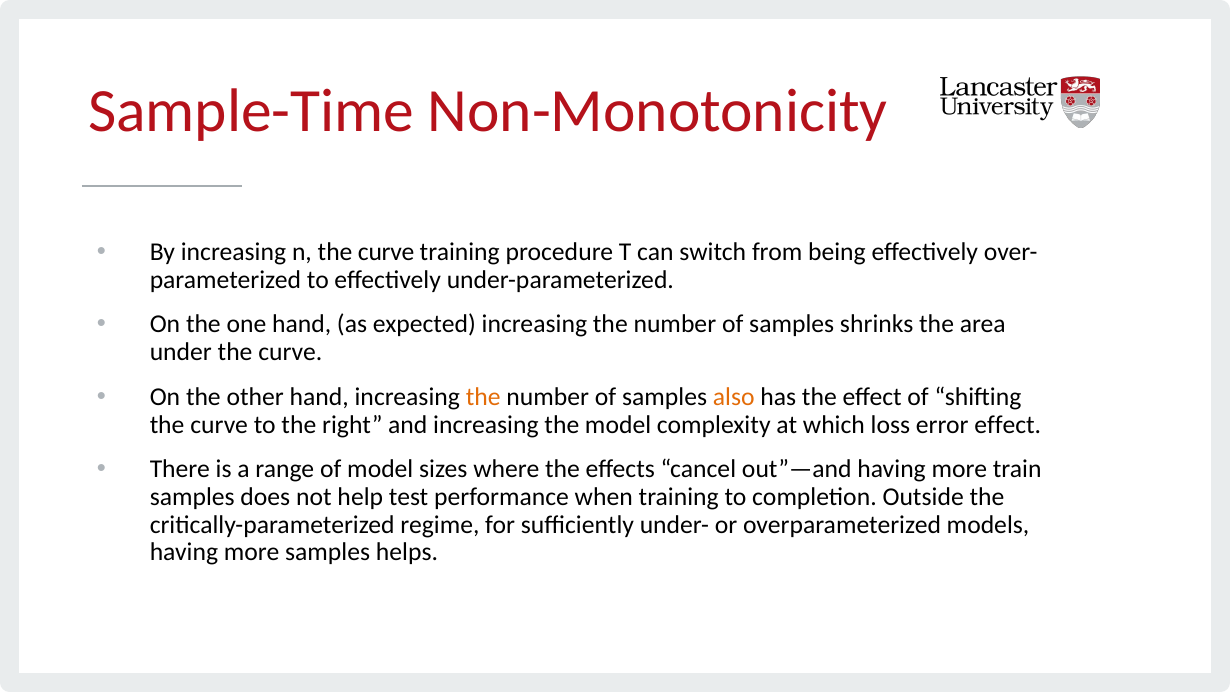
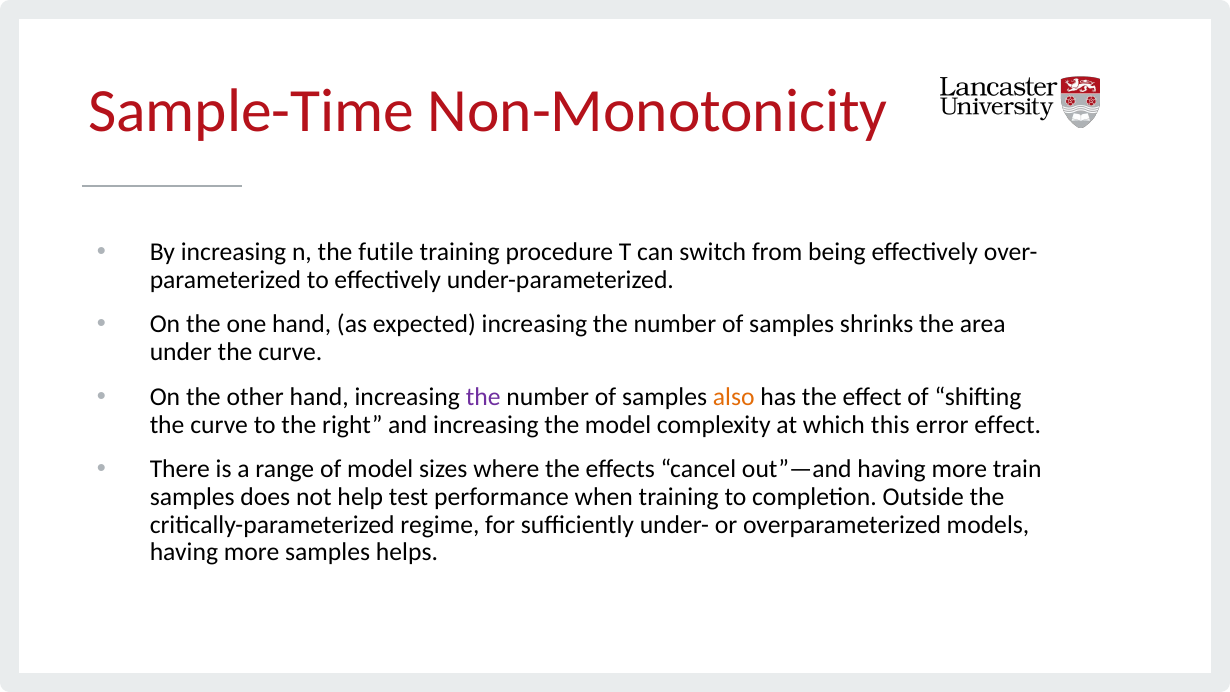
n the curve: curve -> futile
the at (483, 397) colour: orange -> purple
loss: loss -> this
